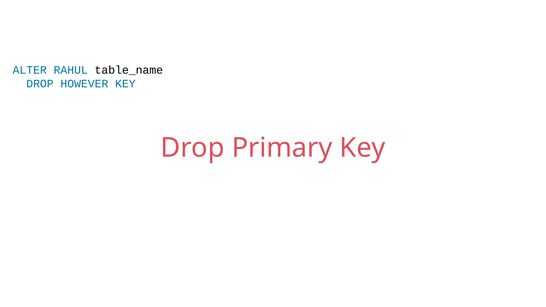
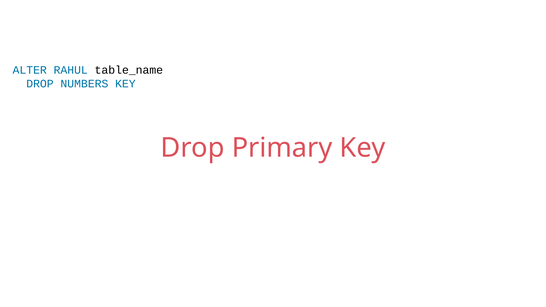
HOWEVER: HOWEVER -> NUMBERS
